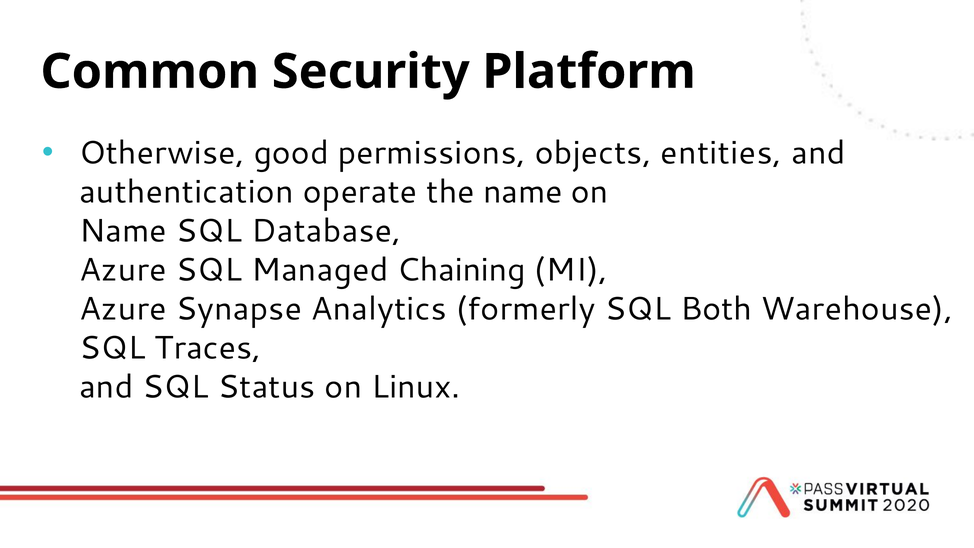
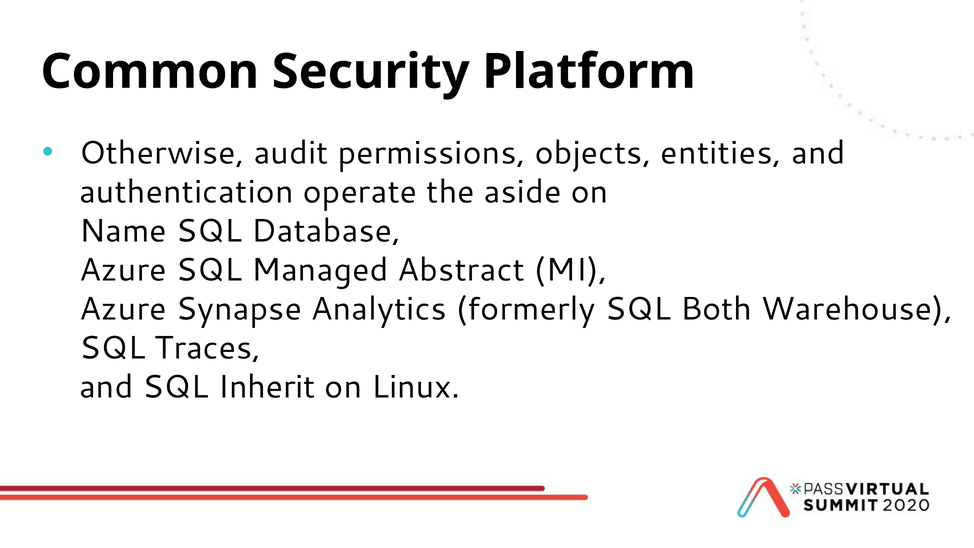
good: good -> audit
the name: name -> aside
Chaining: Chaining -> Abstract
Status: Status -> Inherit
